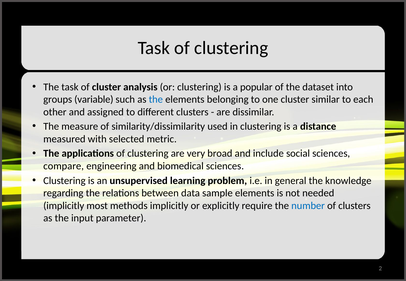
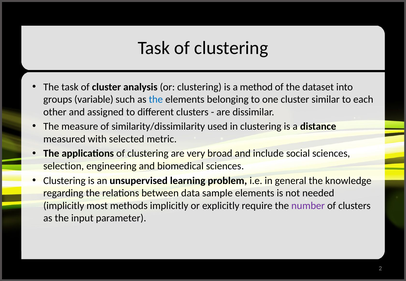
popular: popular -> method
compare: compare -> selection
number colour: blue -> purple
